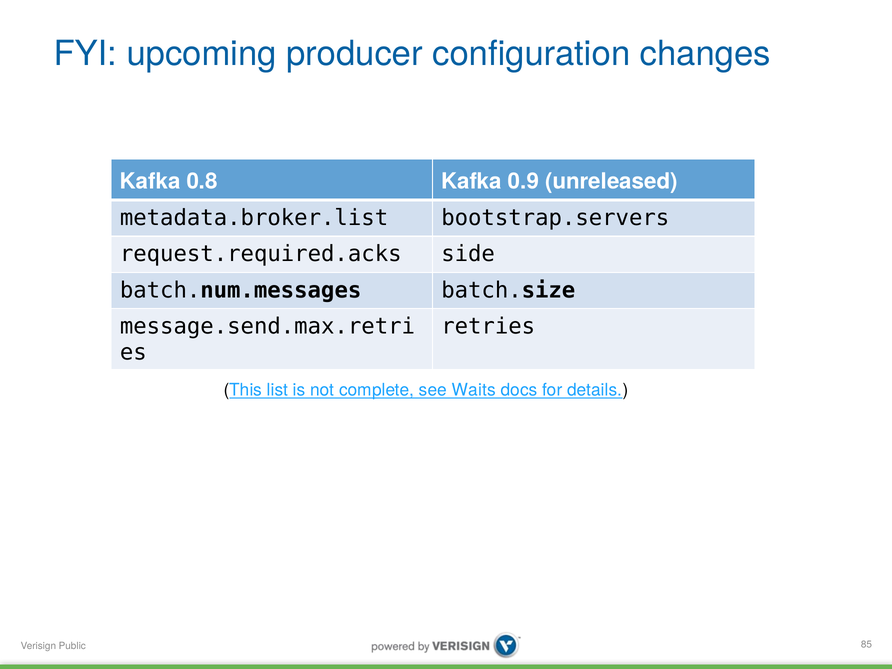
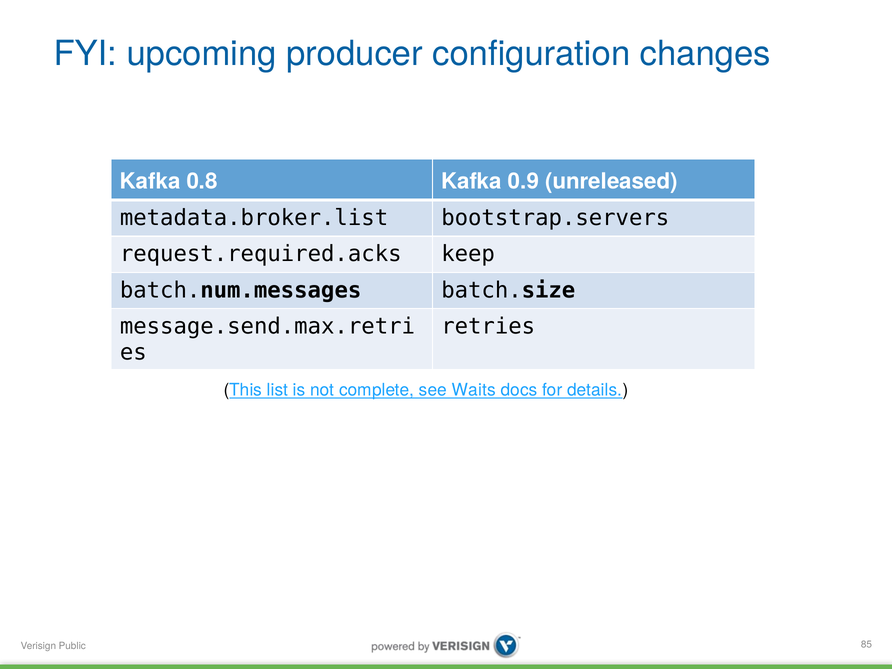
side: side -> keep
